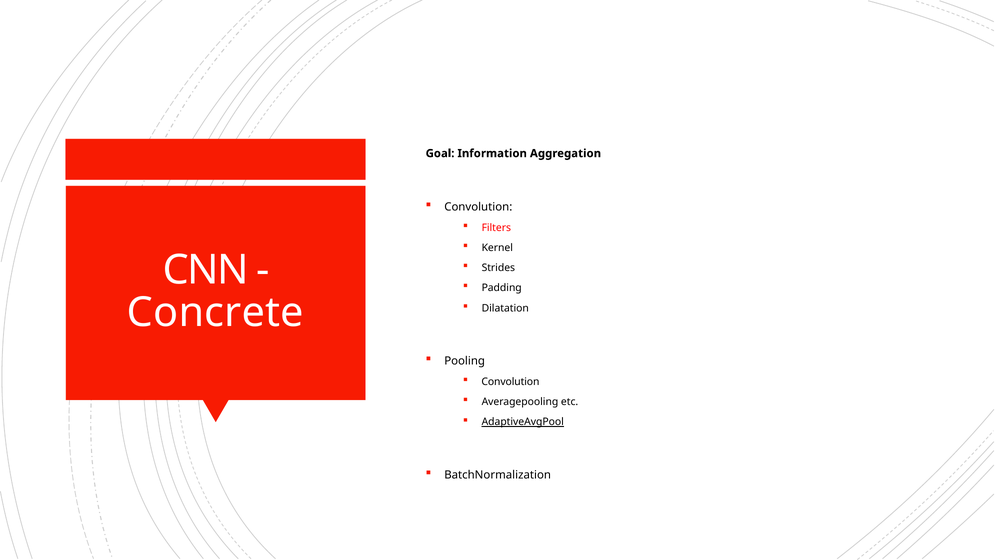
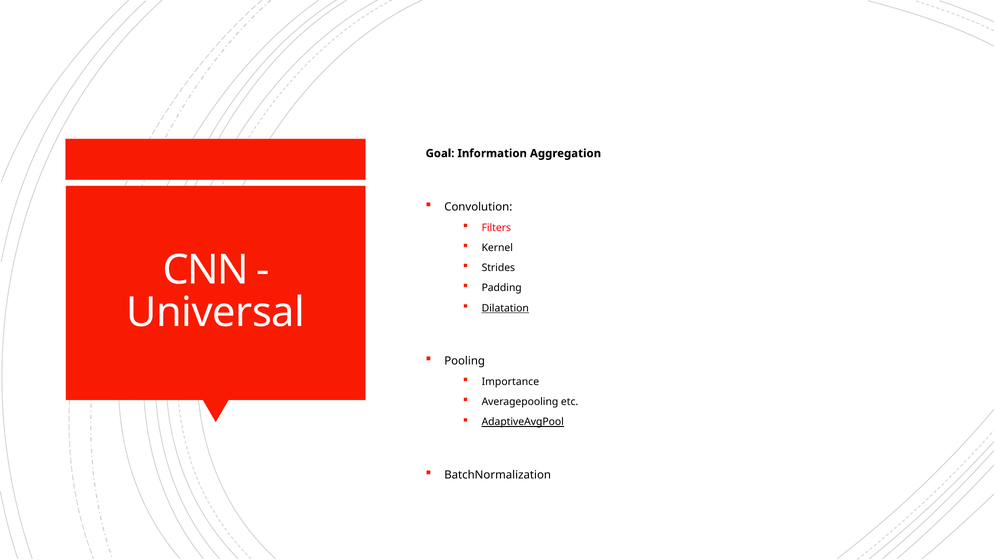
Concrete: Concrete -> Universal
Dilatation underline: none -> present
Convolution at (510, 382): Convolution -> Importance
